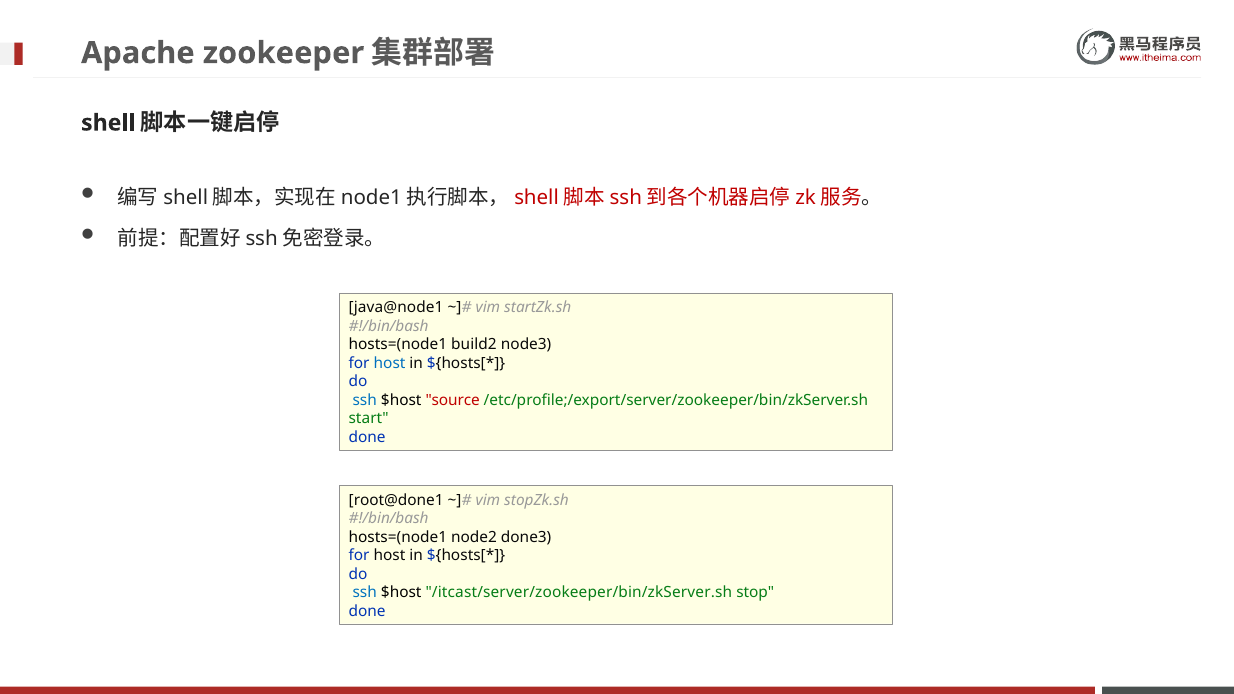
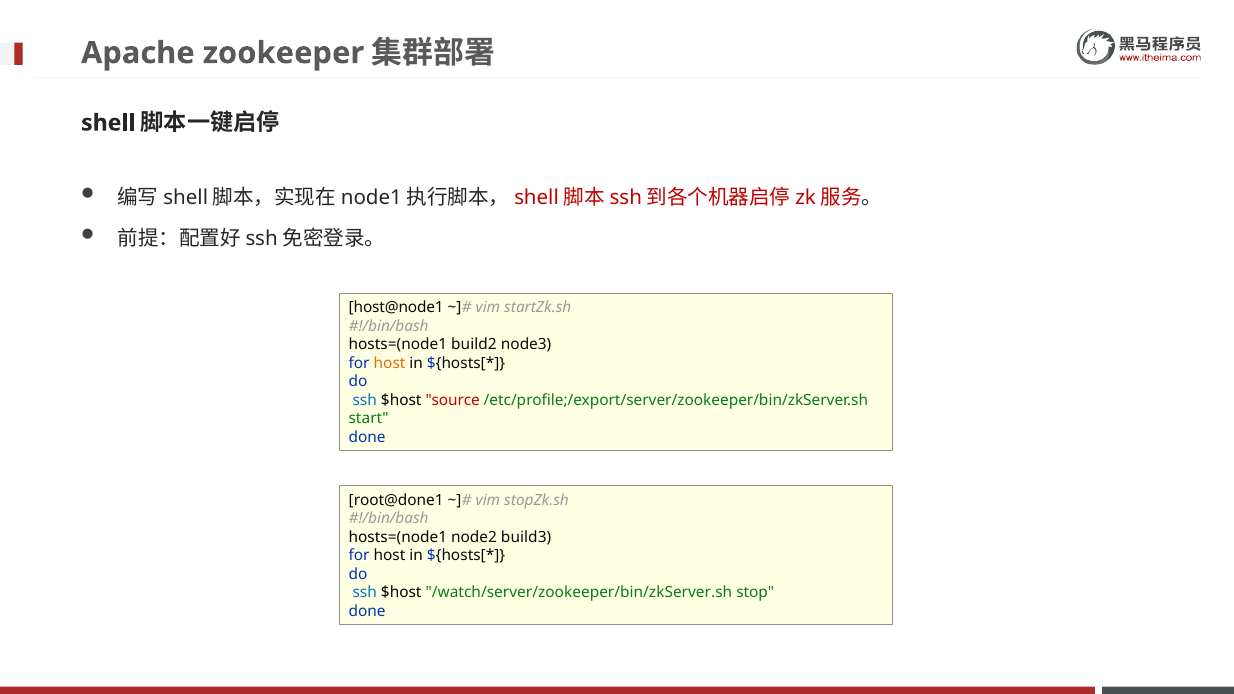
java@node1: java@node1 -> host@node1
host at (390, 363) colour: blue -> orange
done3: done3 -> build3
/itcast/server/zookeeper/bin/zkServer.sh: /itcast/server/zookeeper/bin/zkServer.sh -> /watch/server/zookeeper/bin/zkServer.sh
